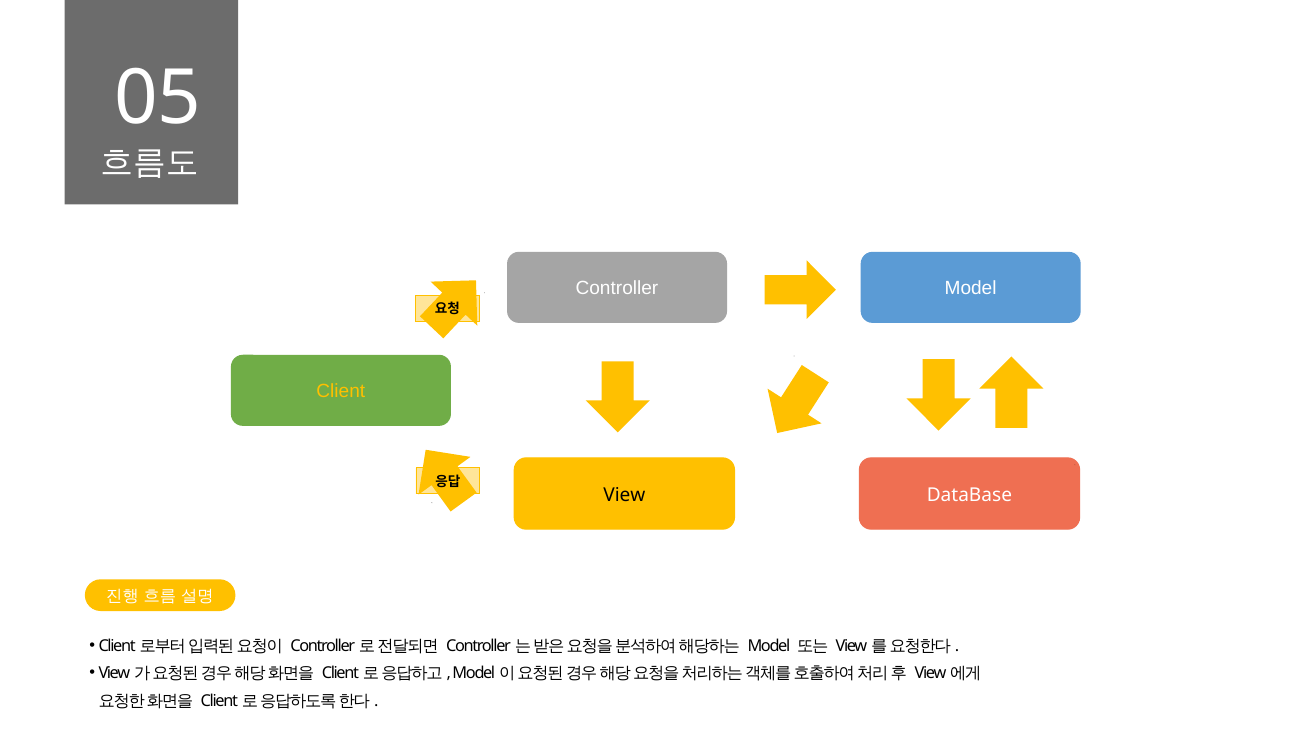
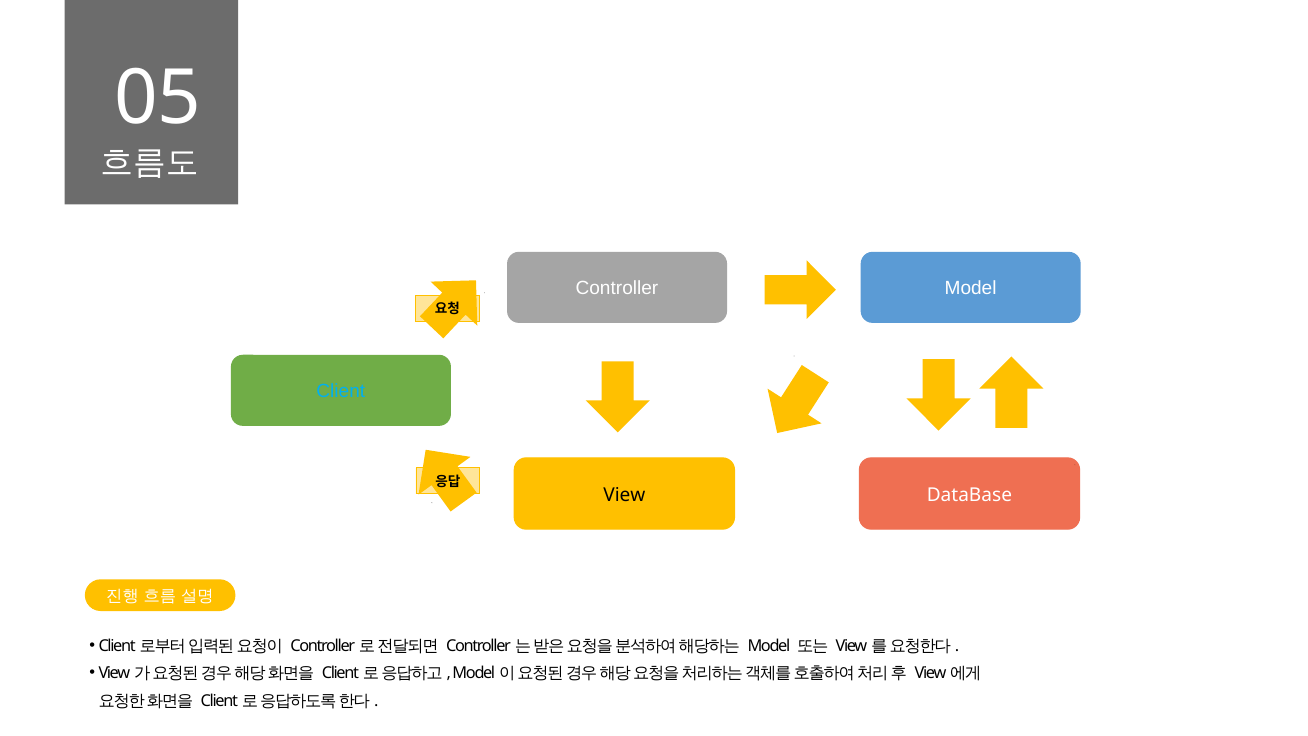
Client colour: yellow -> light blue
